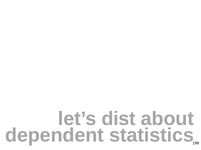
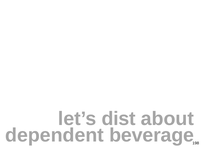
statistics: statistics -> beverage
